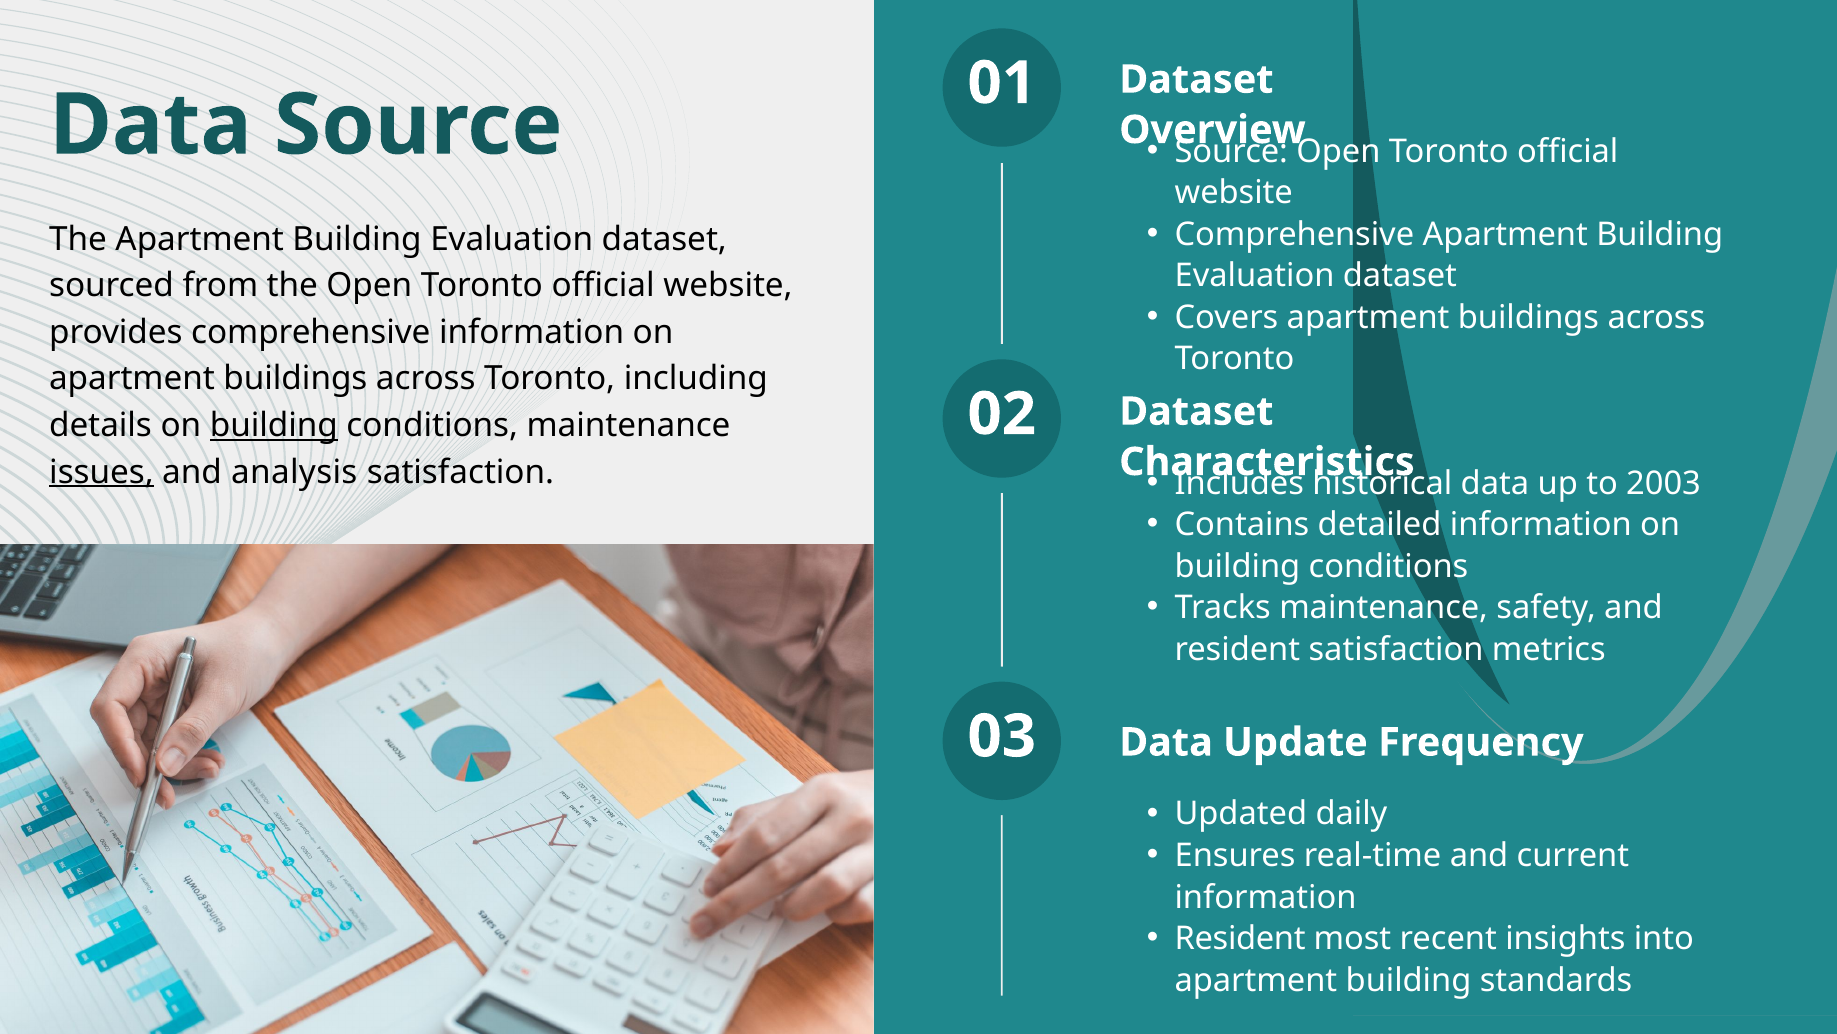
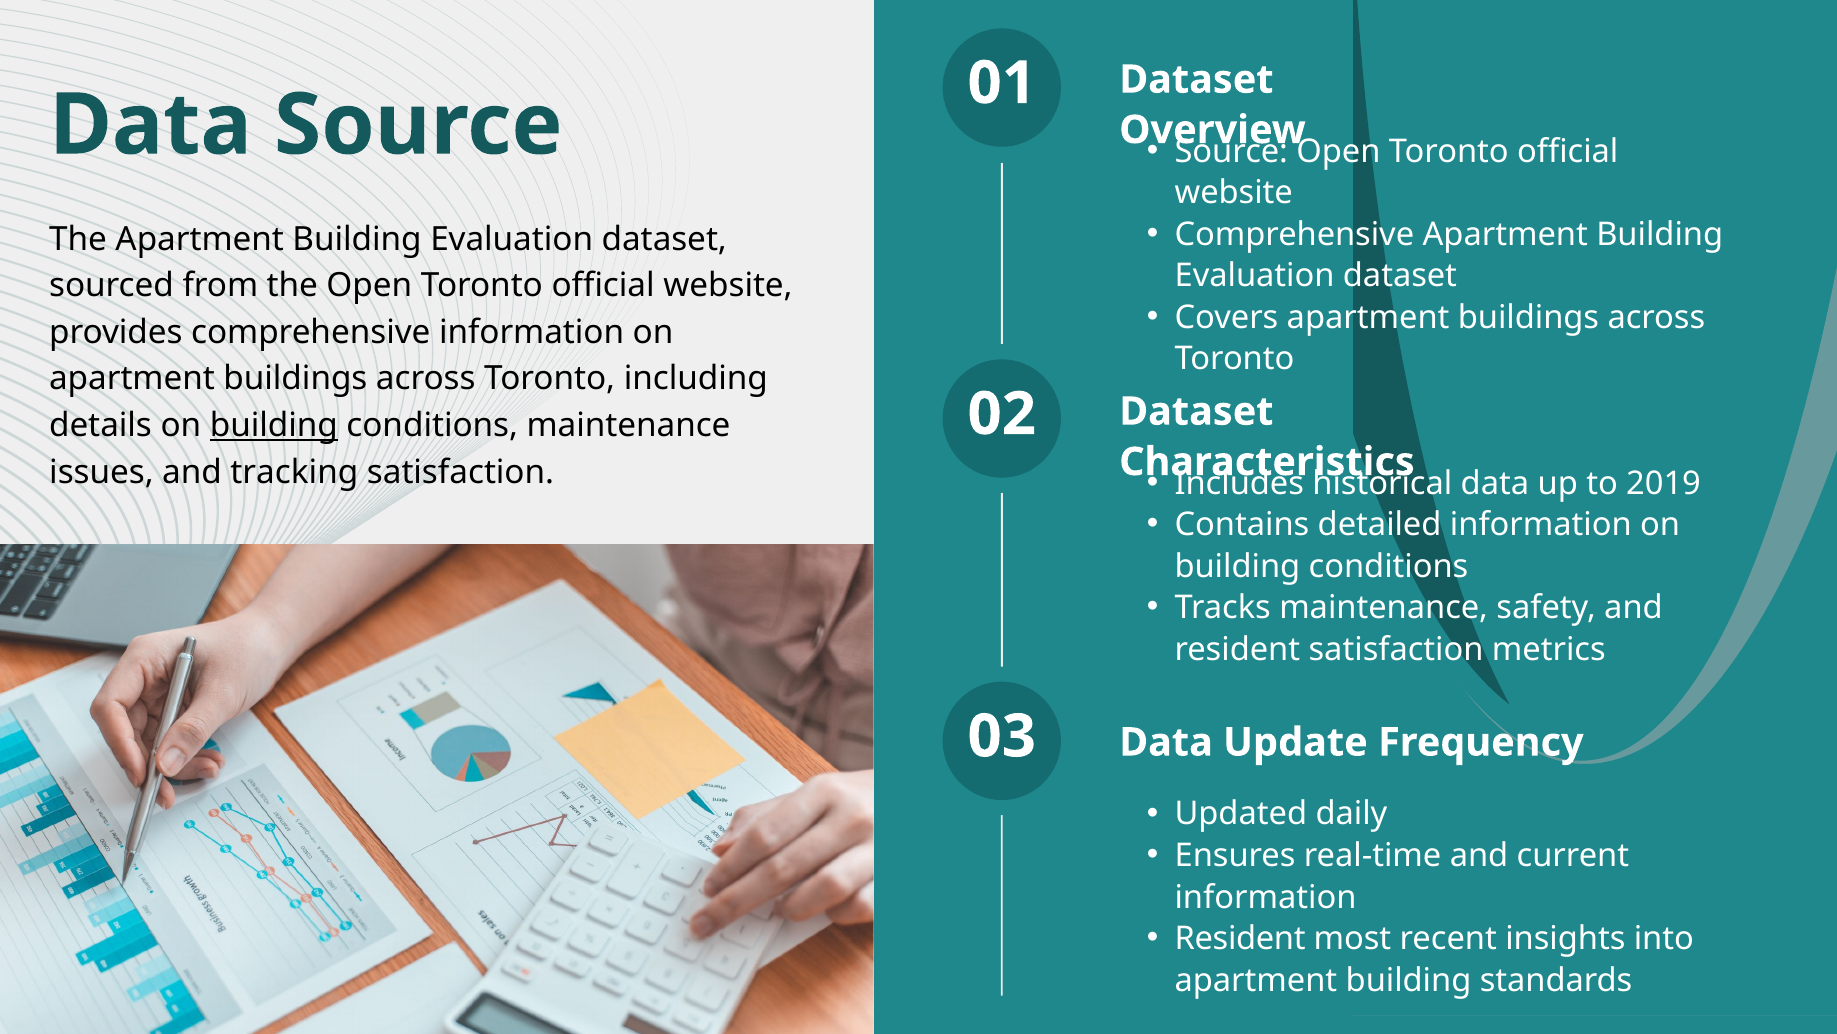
issues underline: present -> none
analysis: analysis -> tracking
2003: 2003 -> 2019
